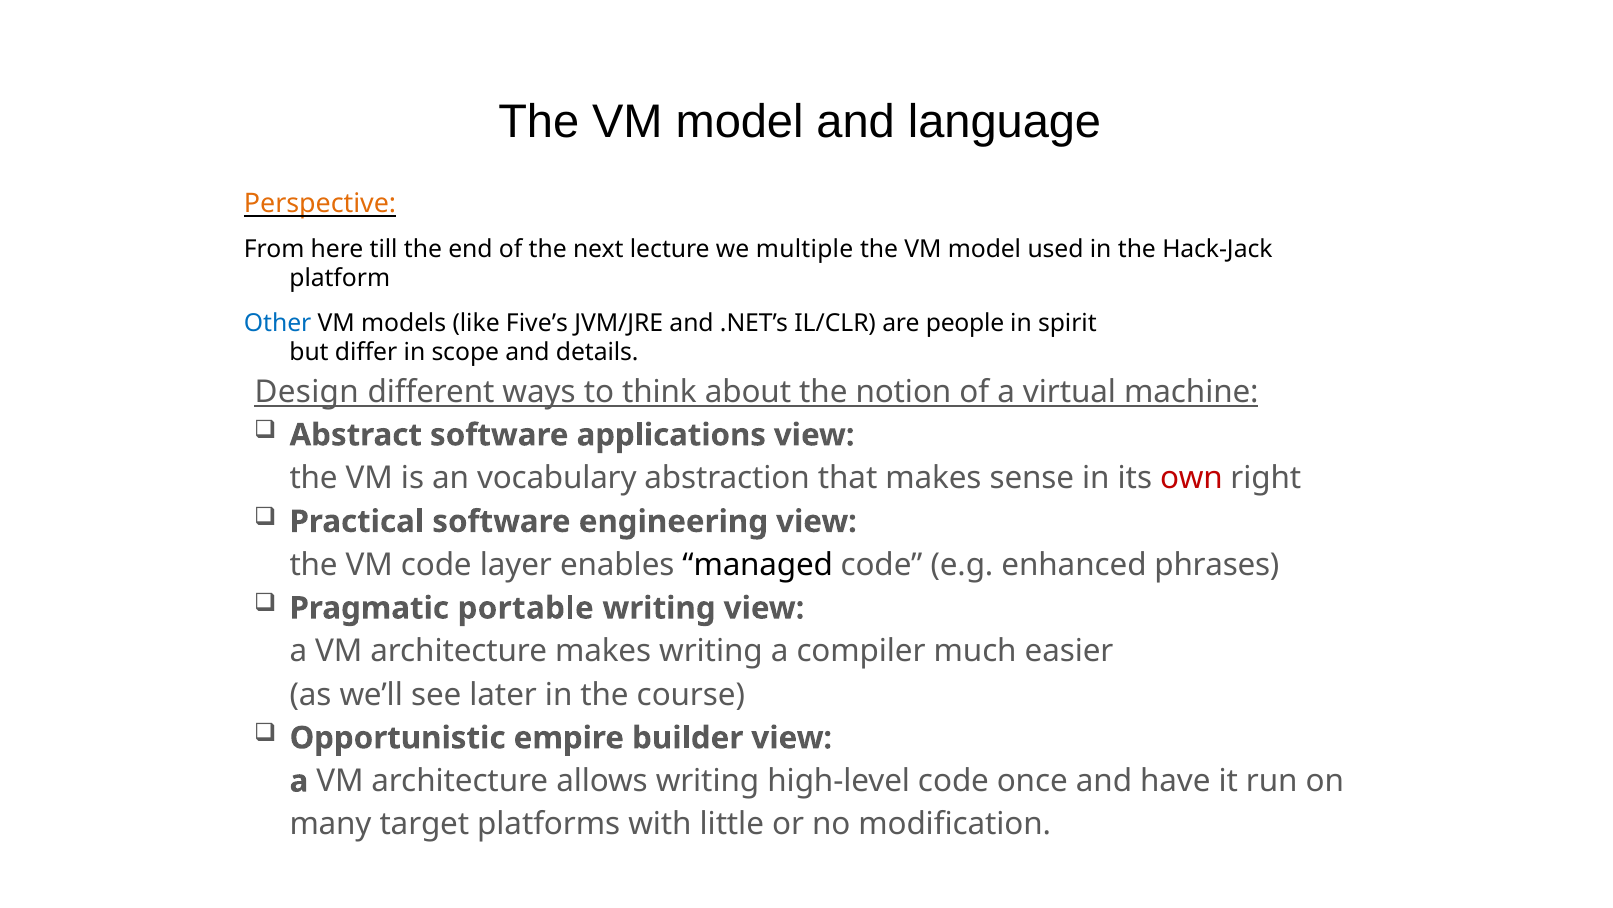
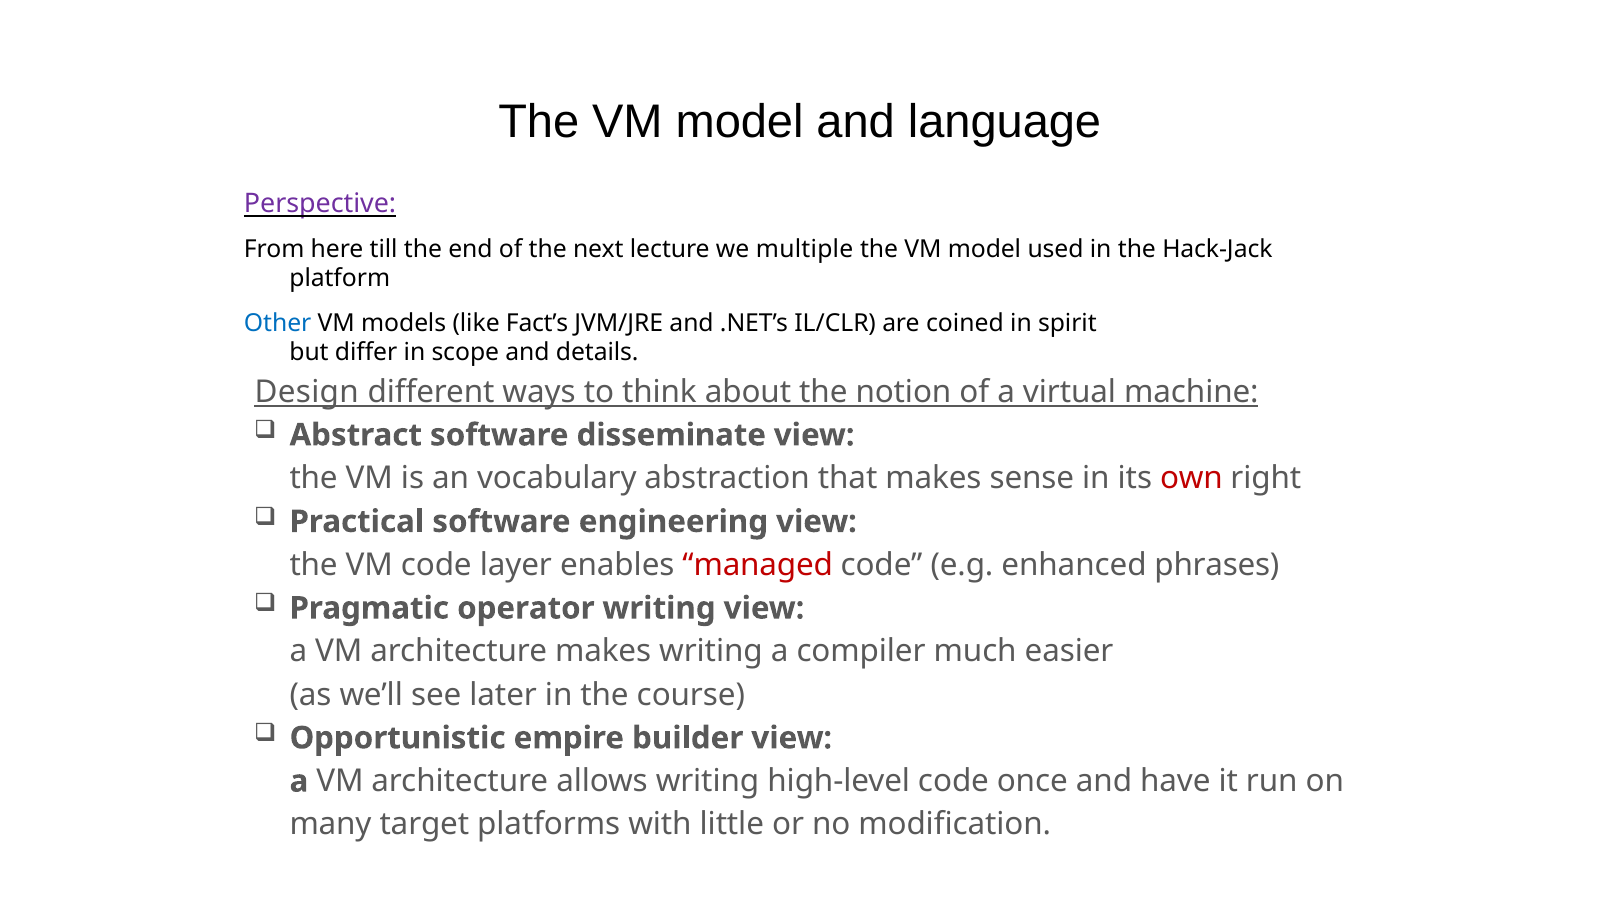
Perspective colour: orange -> purple
Five’s: Five’s -> Fact’s
people: people -> coined
applications: applications -> disseminate
managed colour: black -> red
portable: portable -> operator
